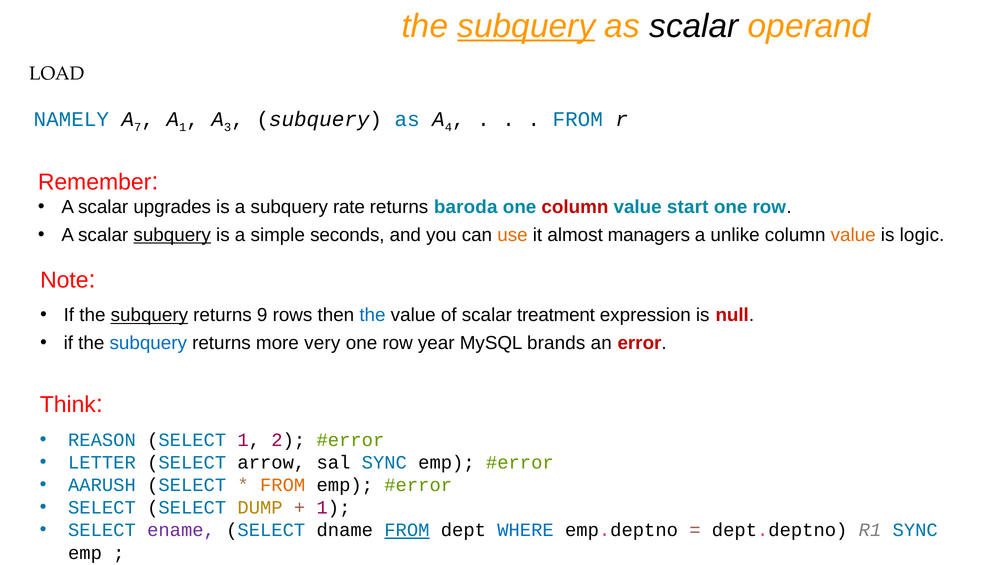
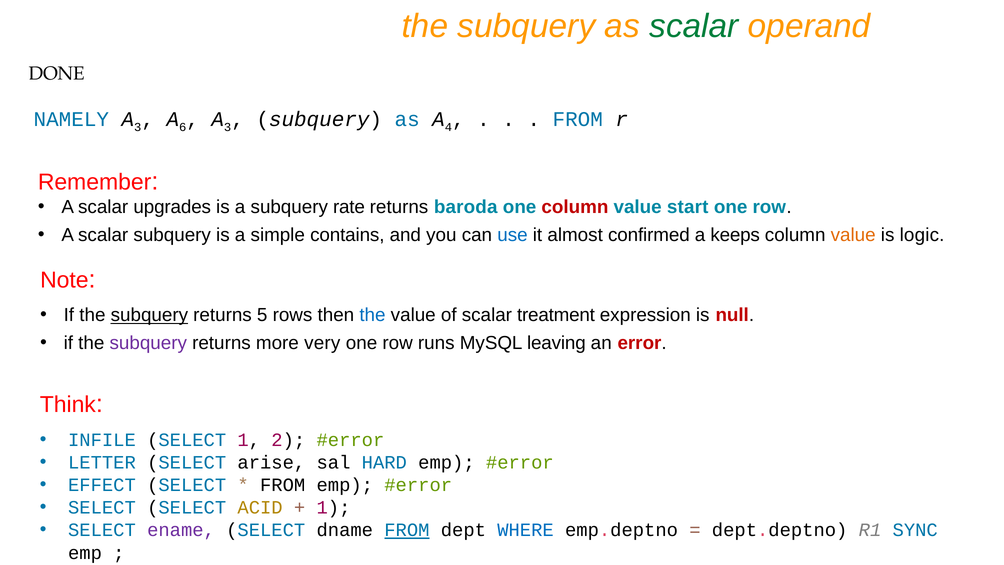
subquery at (526, 26) underline: present -> none
scalar at (694, 26) colour: black -> green
LOAD: LOAD -> DONE
7 at (138, 127): 7 -> 3
A 1: 1 -> 6
subquery at (172, 235) underline: present -> none
seconds: seconds -> contains
use colour: orange -> blue
managers: managers -> confirmed
unlike: unlike -> keeps
9: 9 -> 5
subquery at (148, 343) colour: blue -> purple
year: year -> runs
brands: brands -> leaving
REASON: REASON -> INFILE
arrow: arrow -> arise
sal SYNC: SYNC -> HARD
AARUSH: AARUSH -> EFFECT
FROM at (283, 485) colour: orange -> black
DUMP: DUMP -> ACID
